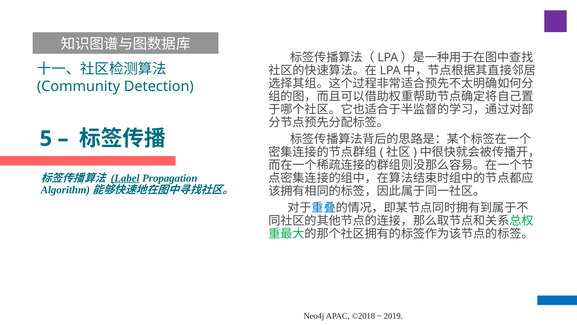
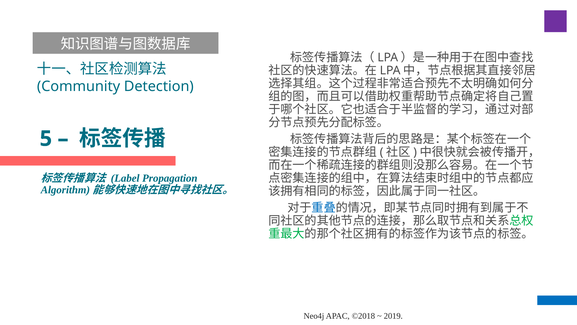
Label underline: present -> none
